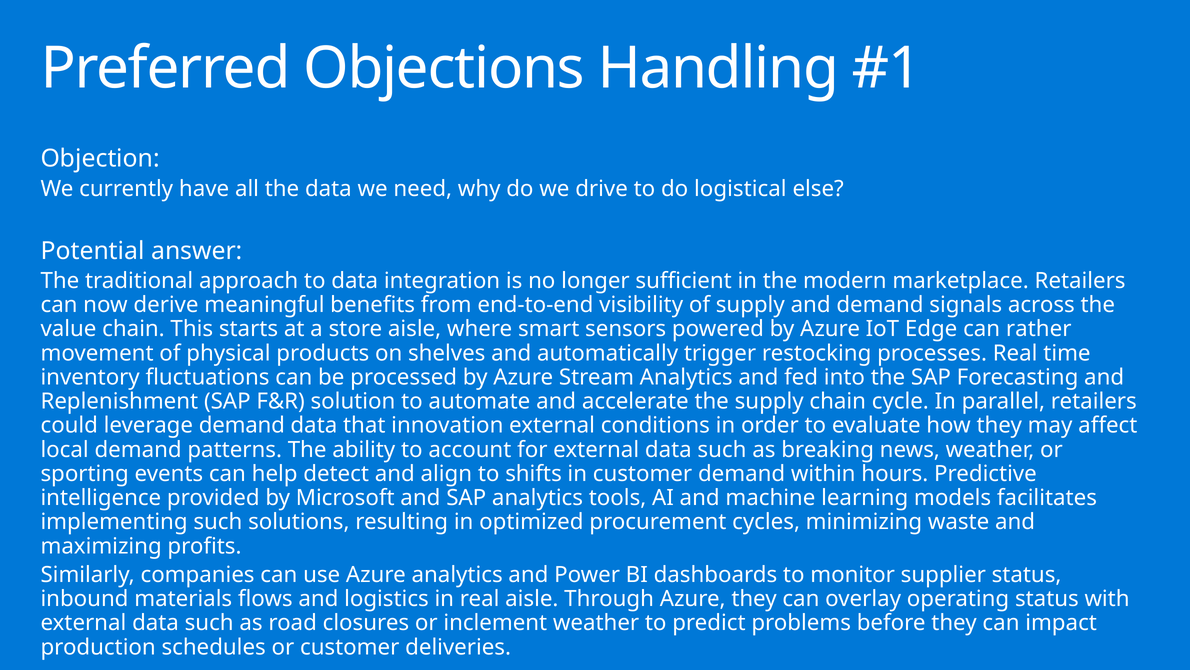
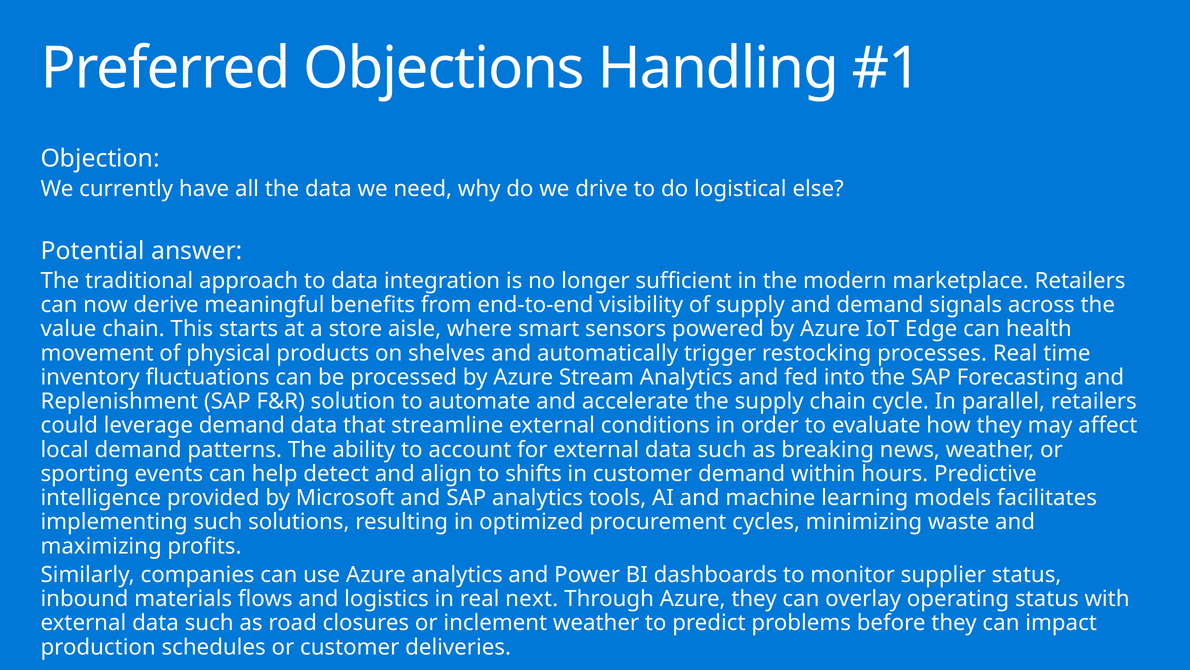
rather: rather -> health
innovation: innovation -> streamline
real aisle: aisle -> next
